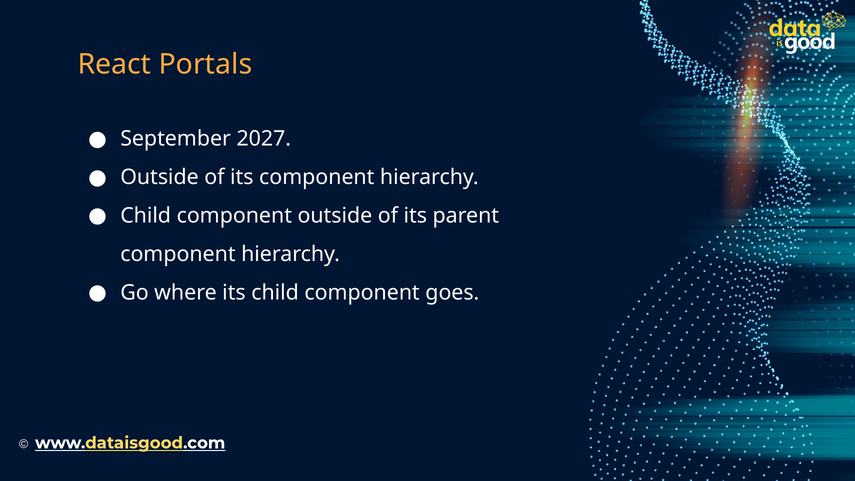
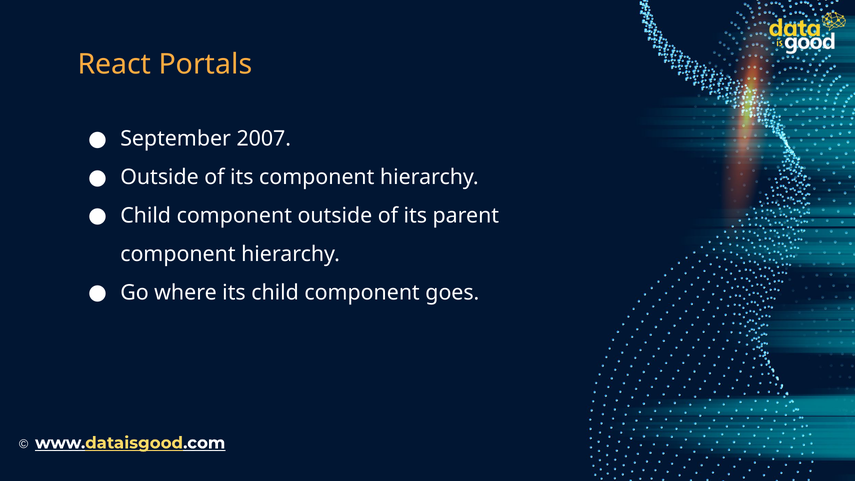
2027: 2027 -> 2007
